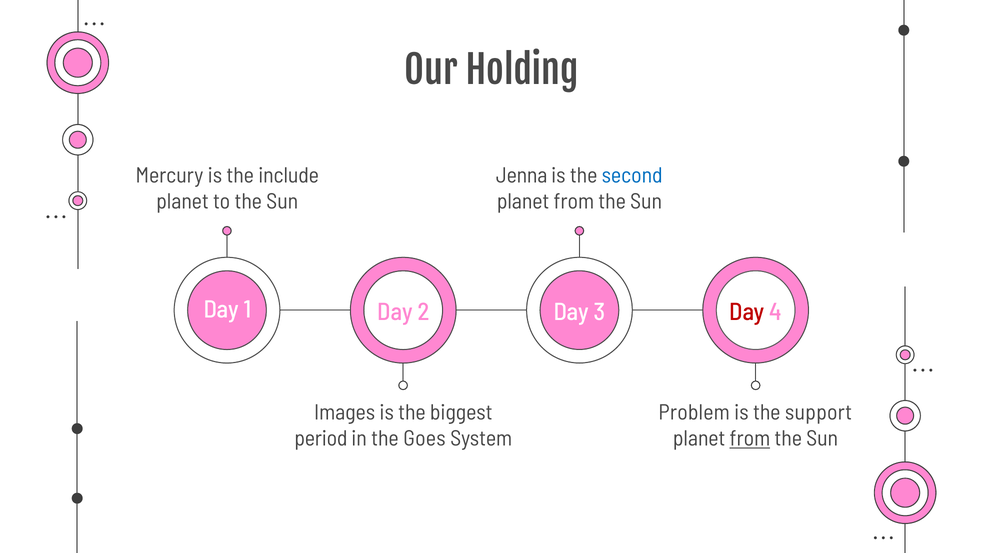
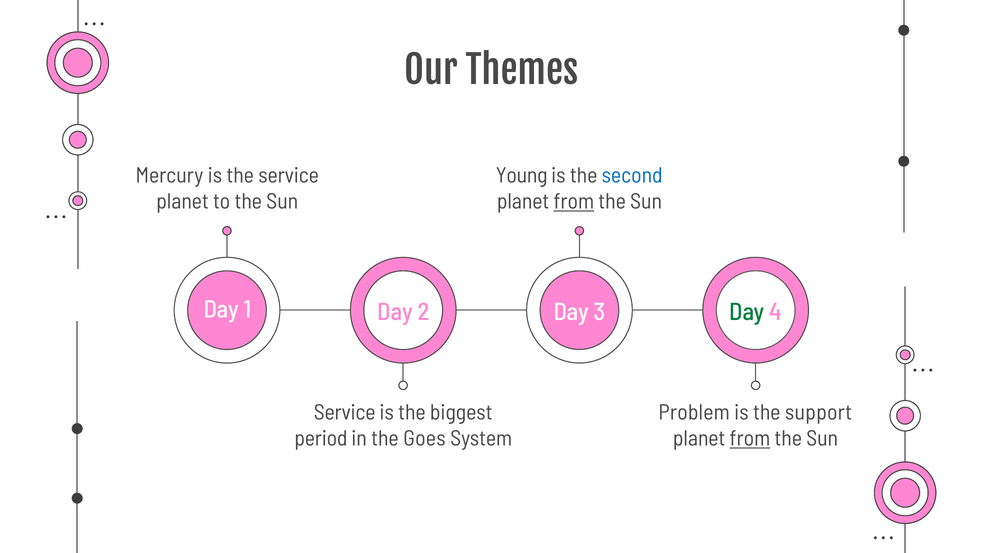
Holding: Holding -> Themes
the include: include -> service
Jenna: Jenna -> Young
from at (574, 202) underline: none -> present
Day at (747, 312) colour: red -> green
Images at (345, 412): Images -> Service
